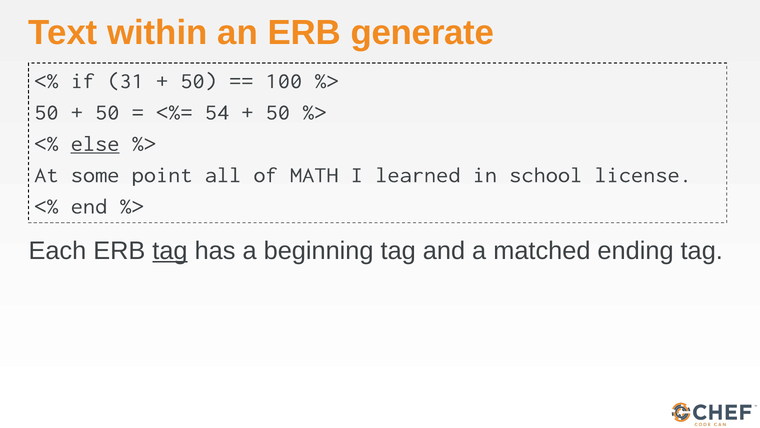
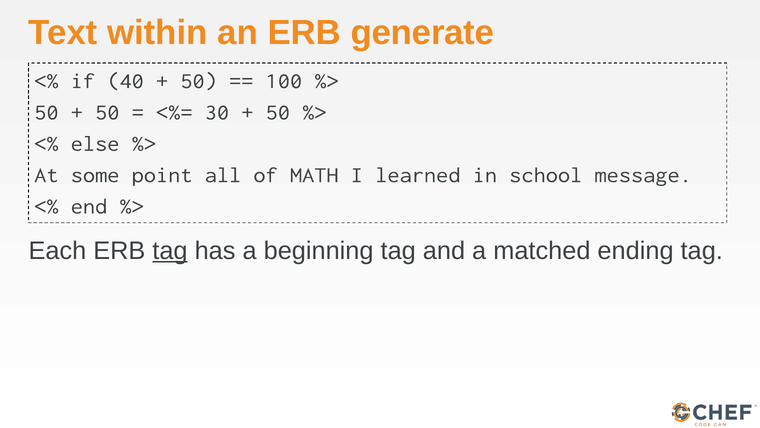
31: 31 -> 40
54: 54 -> 30
else underline: present -> none
license: license -> message
